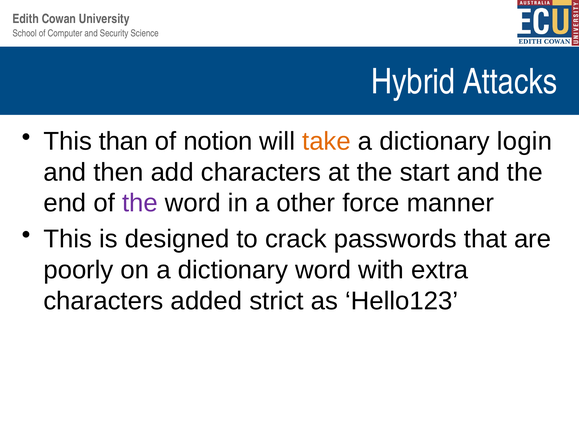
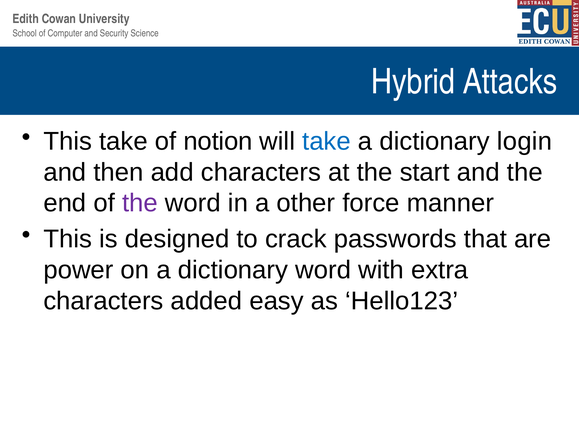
This than: than -> take
take at (327, 141) colour: orange -> blue
poorly: poorly -> power
strict: strict -> easy
